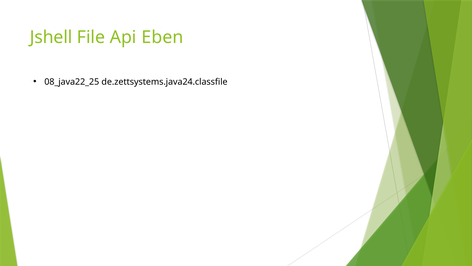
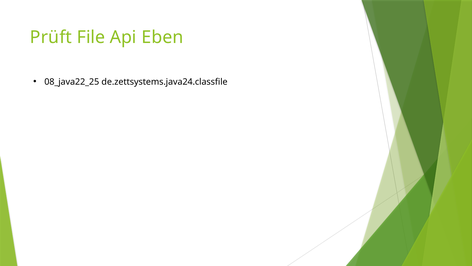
Jshell: Jshell -> Prüft
